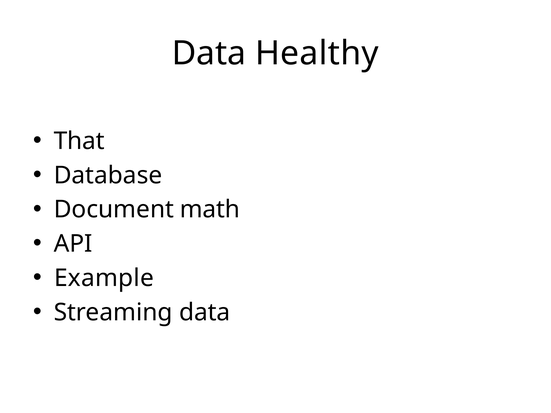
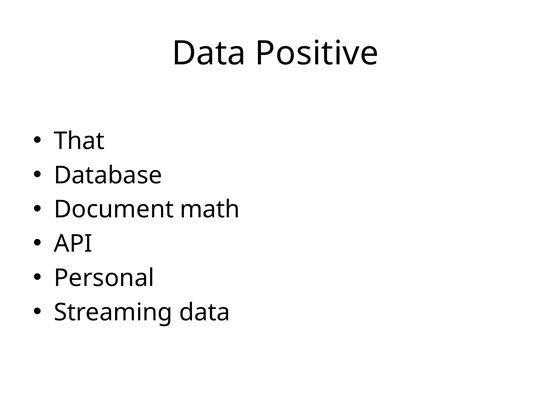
Healthy: Healthy -> Positive
Example: Example -> Personal
